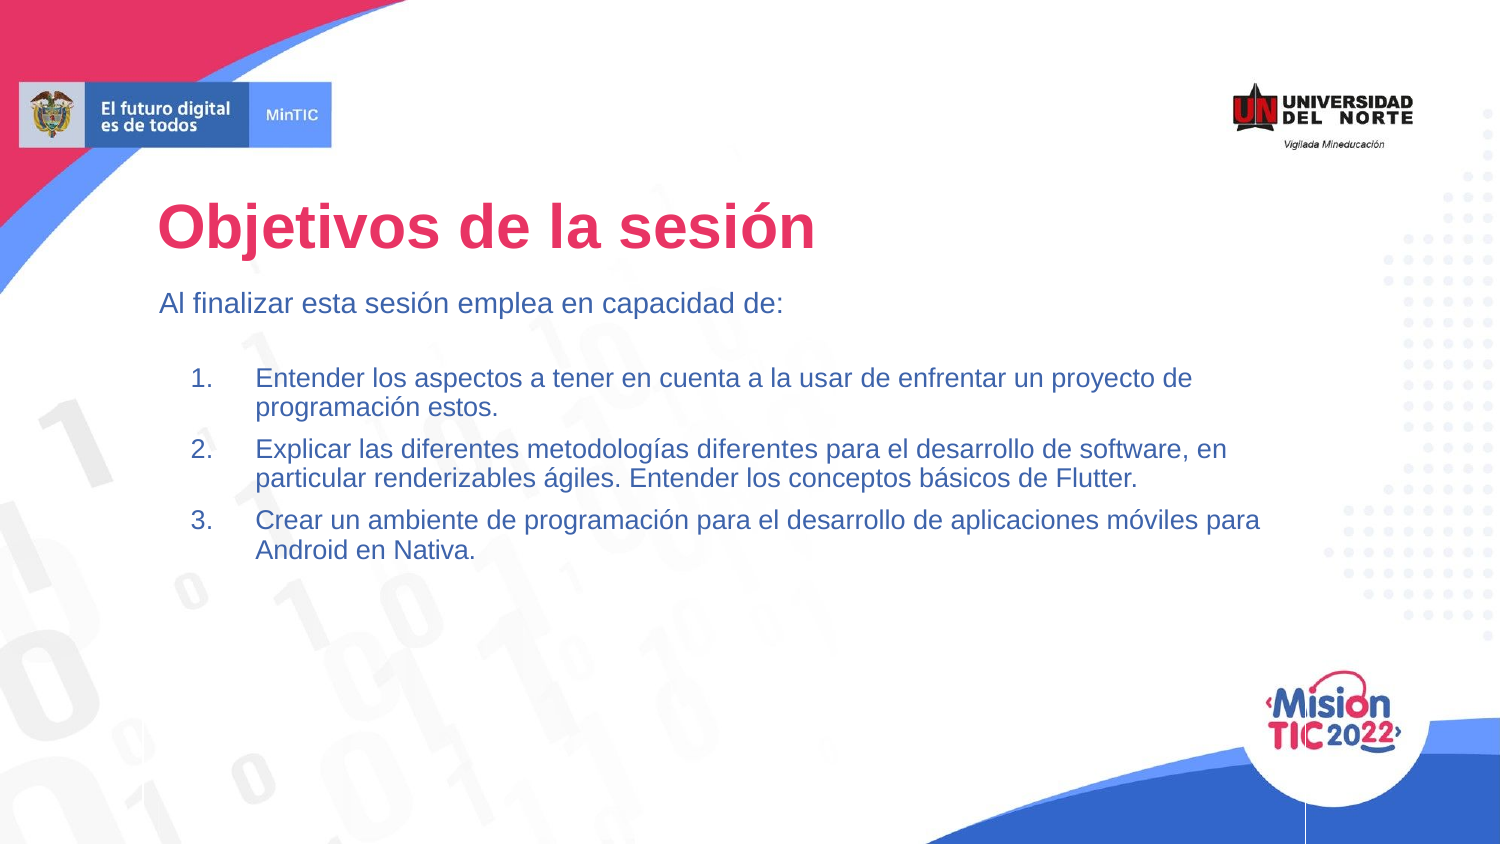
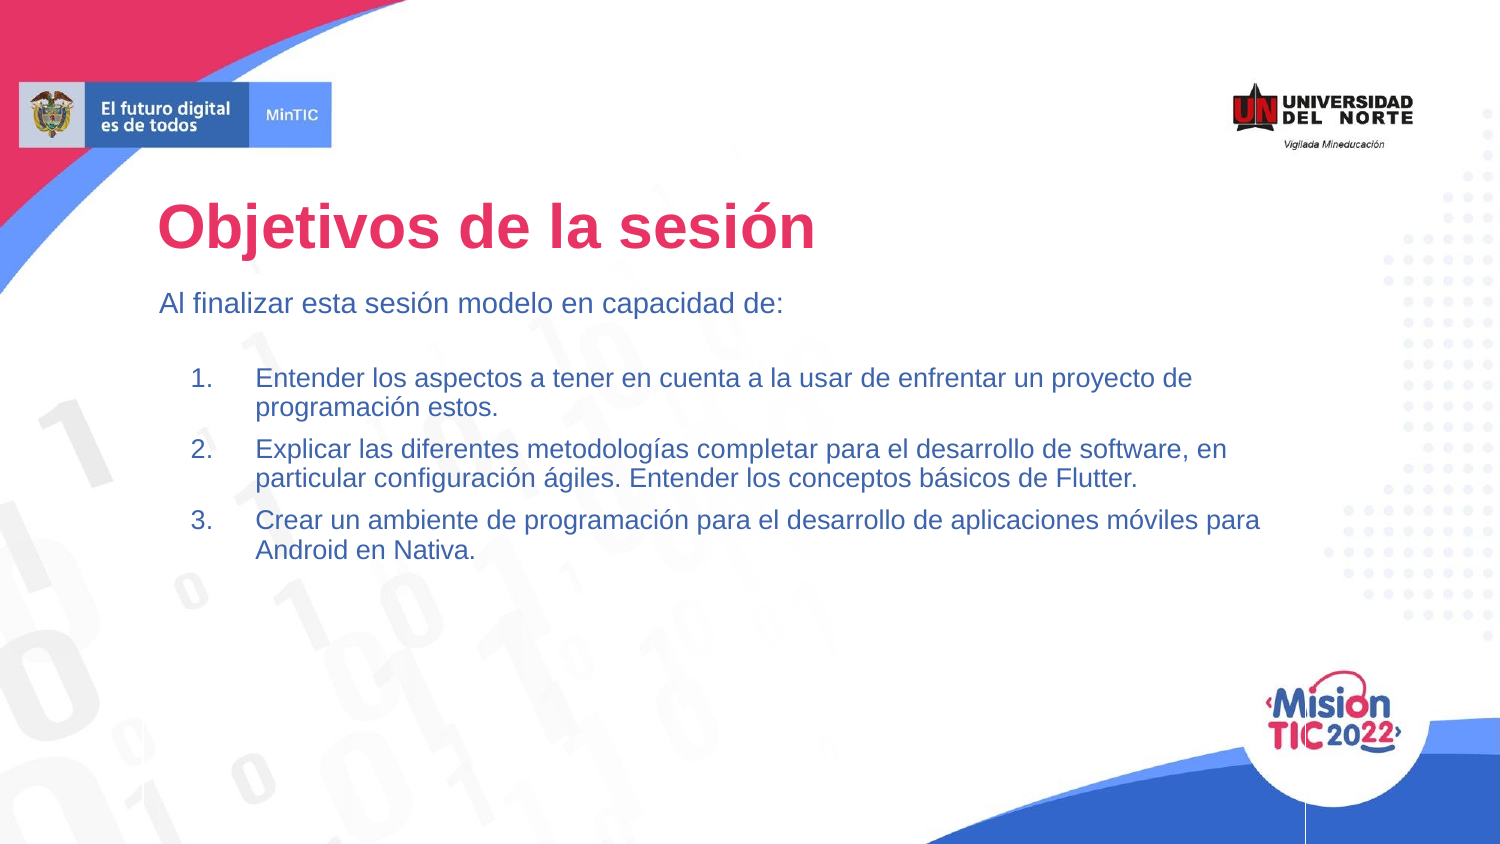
emplea: emplea -> modelo
metodologías diferentes: diferentes -> completar
renderizables: renderizables -> configuración
